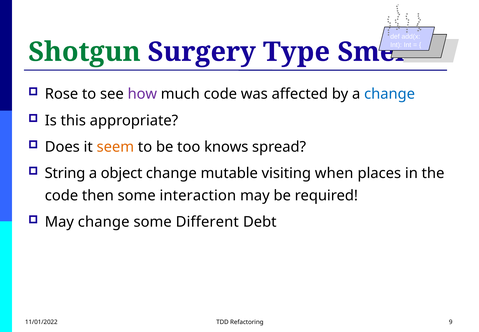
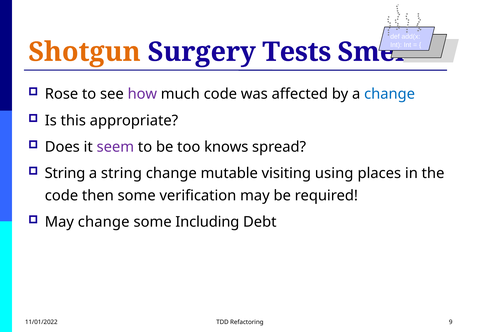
Shotgun colour: green -> orange
Type: Type -> Tests
seem colour: orange -> purple
a object: object -> string
when: when -> using
interaction: interaction -> verification
Different: Different -> Including
